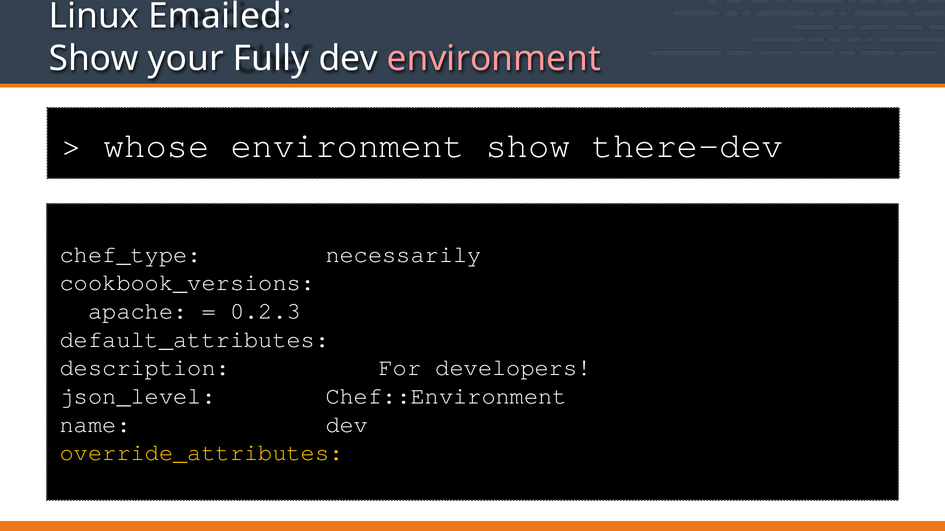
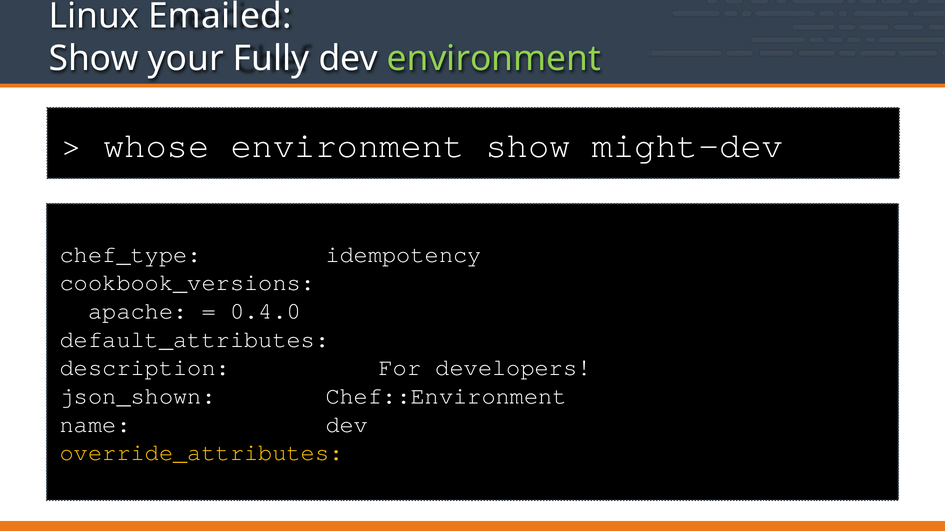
environment at (494, 59) colour: pink -> light green
there-dev: there-dev -> might-dev
necessarily: necessarily -> idempotency
0.2.3: 0.2.3 -> 0.4.0
json_level: json_level -> json_shown
